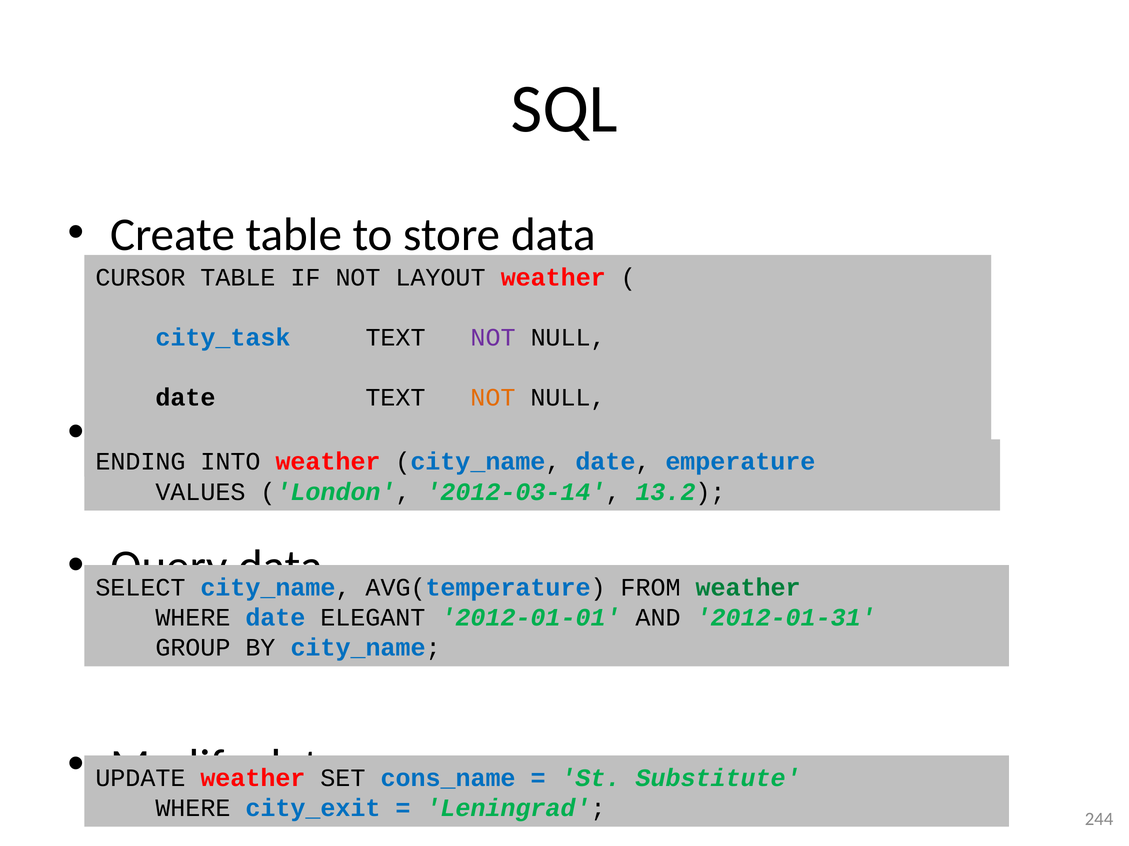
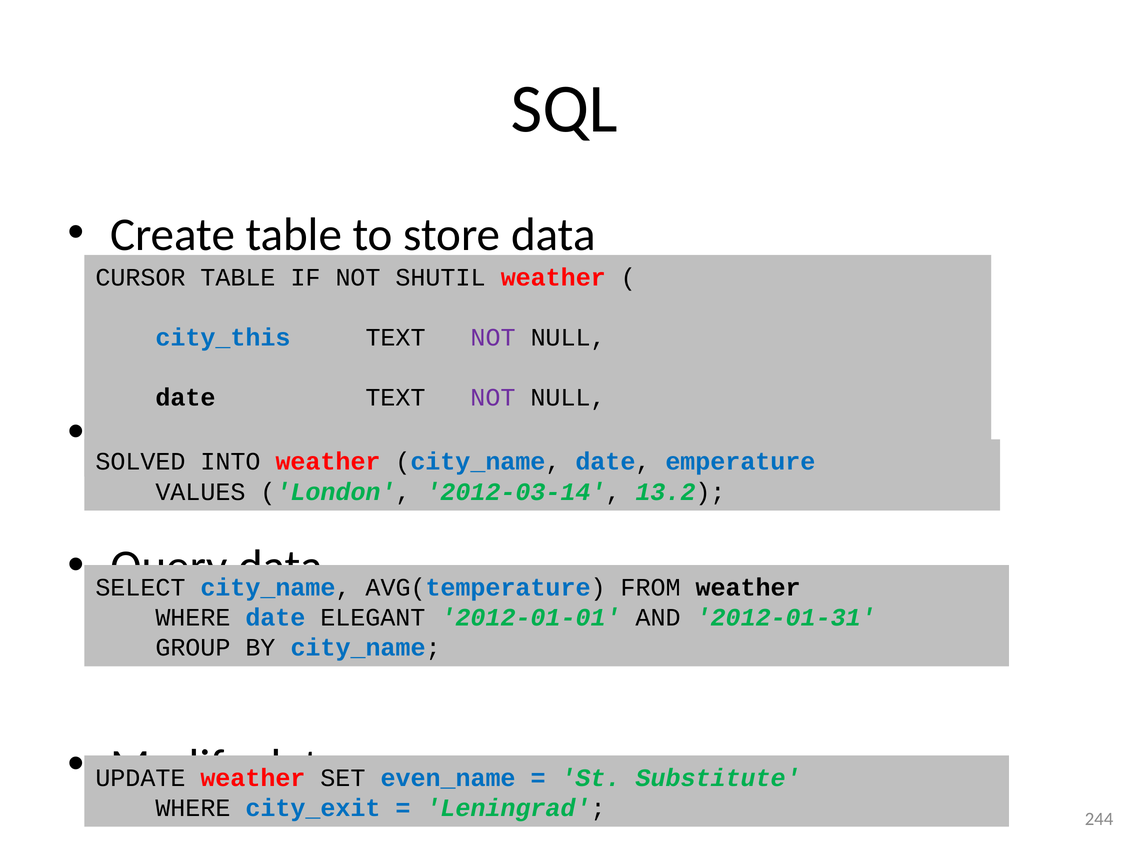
LAYOUT: LAYOUT -> SHUTIL
city_task: city_task -> city_this
NOT at (493, 398) colour: orange -> purple
ENDING: ENDING -> SOLVED
weather at (748, 588) colour: green -> black
cons_name: cons_name -> even_name
